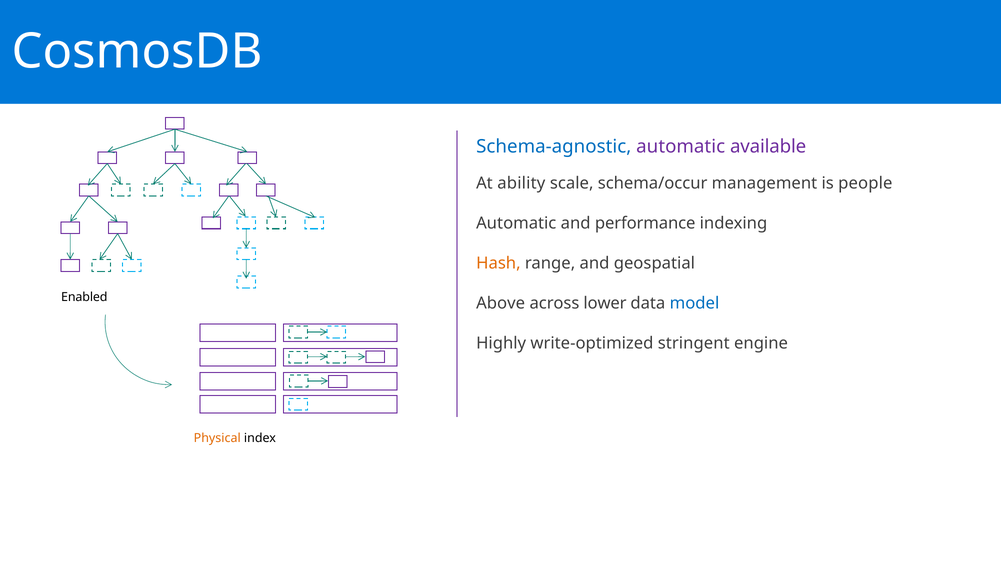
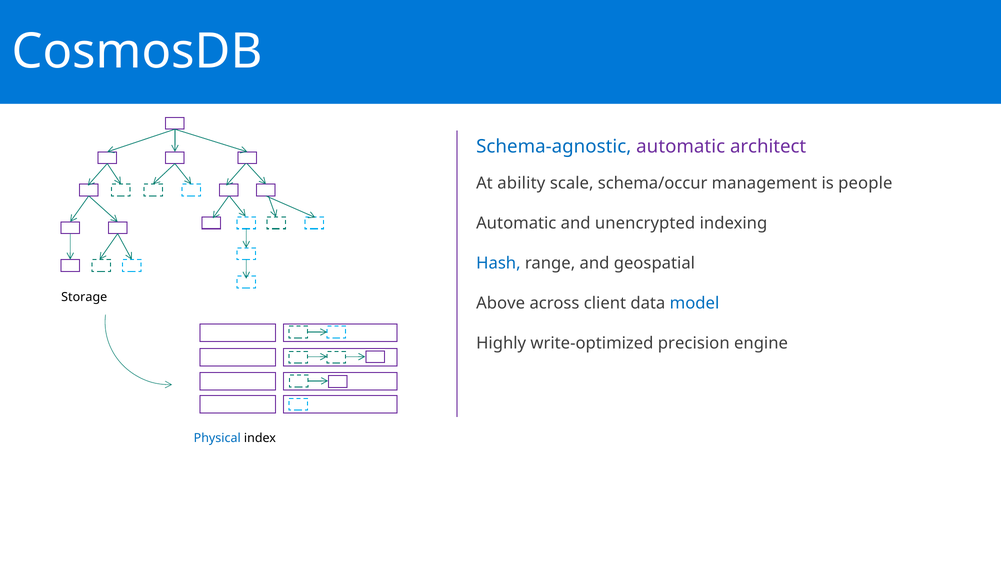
available: available -> architect
performance: performance -> unencrypted
Hash colour: orange -> blue
Enabled: Enabled -> Storage
lower: lower -> client
stringent: stringent -> precision
Physical colour: orange -> blue
